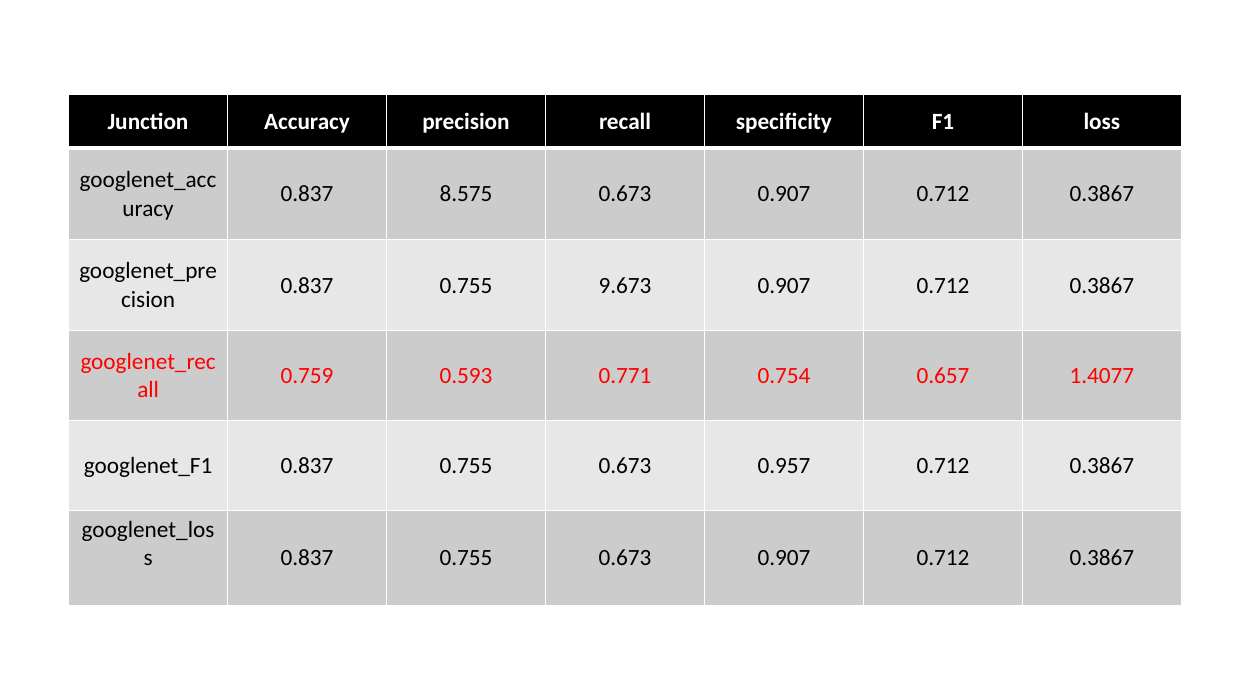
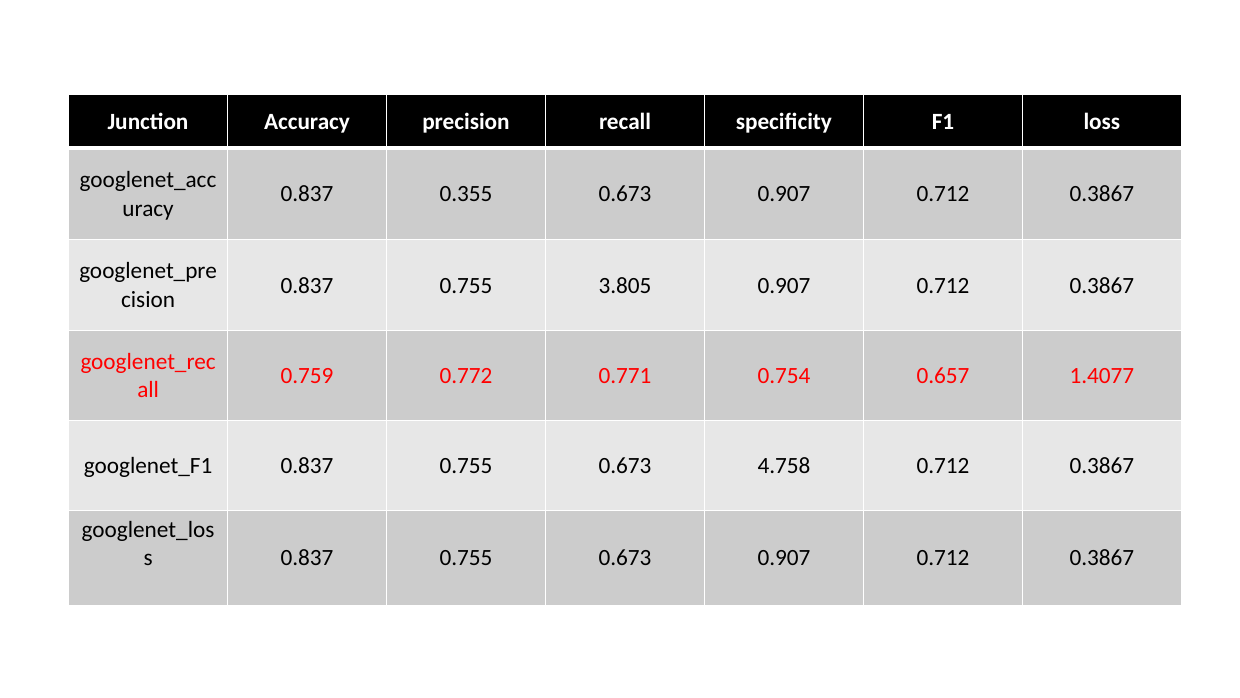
8.575: 8.575 -> 0.355
9.673: 9.673 -> 3.805
0.593: 0.593 -> 0.772
0.957: 0.957 -> 4.758
